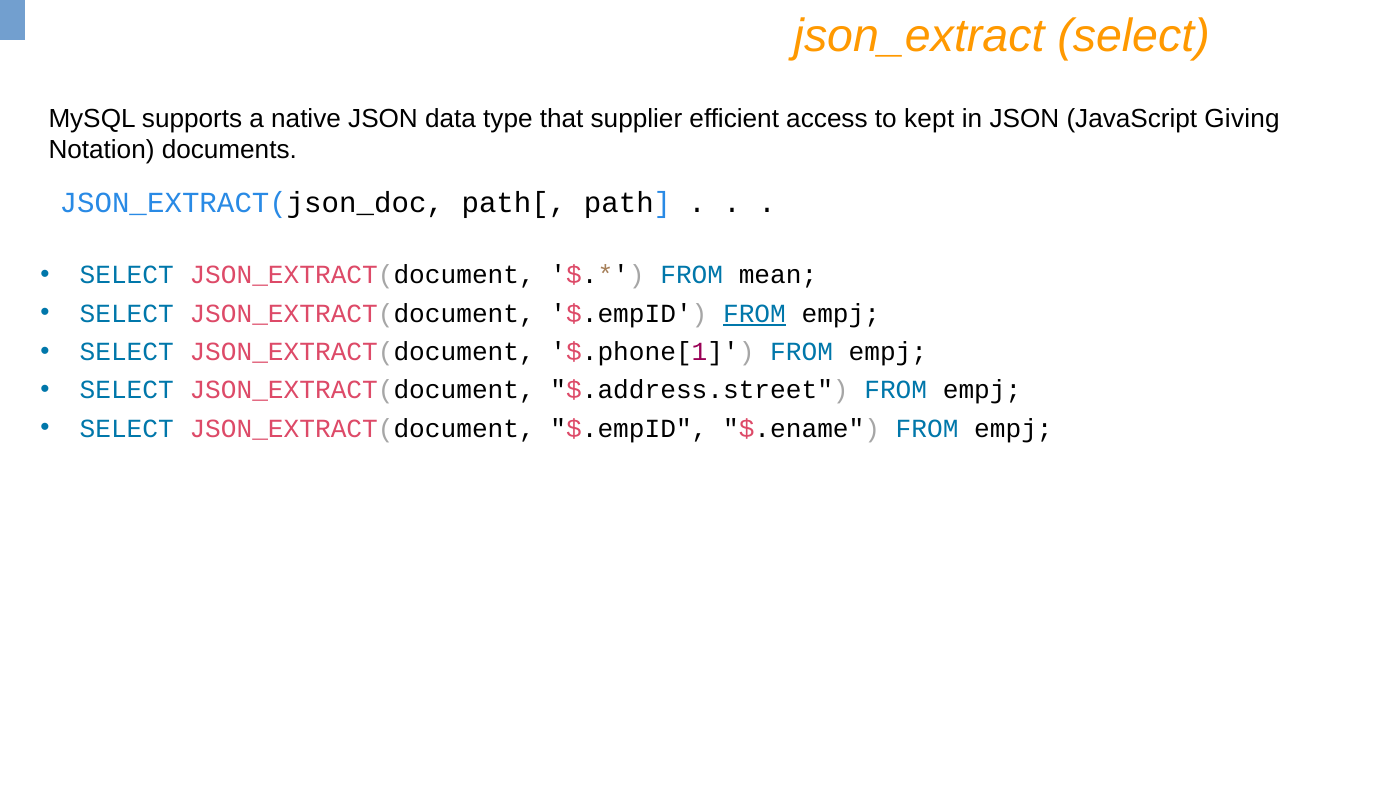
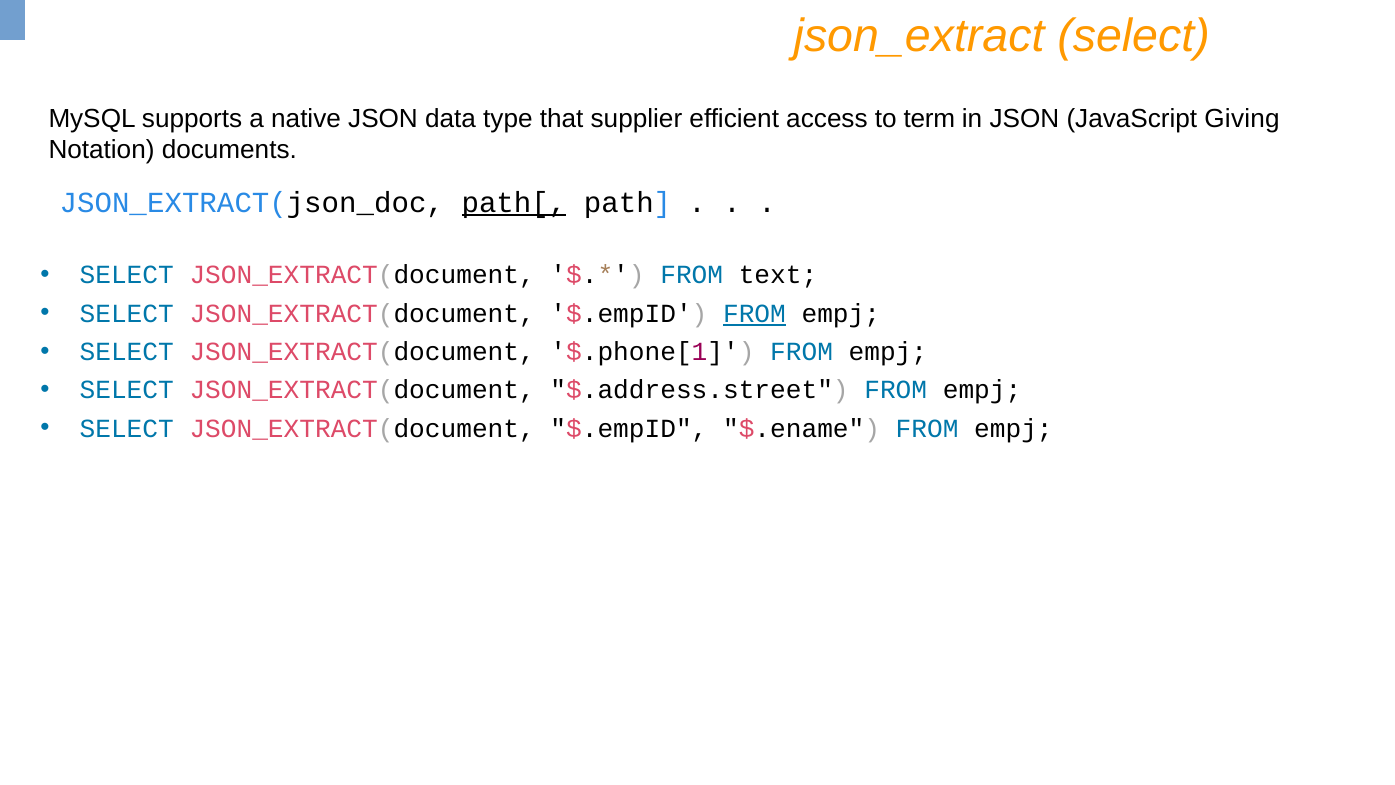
kept: kept -> term
path[ underline: none -> present
mean: mean -> text
